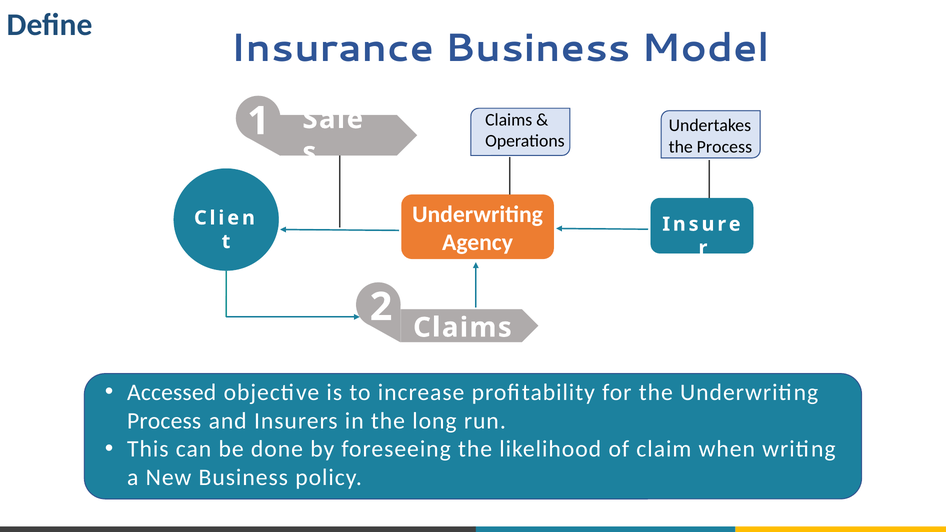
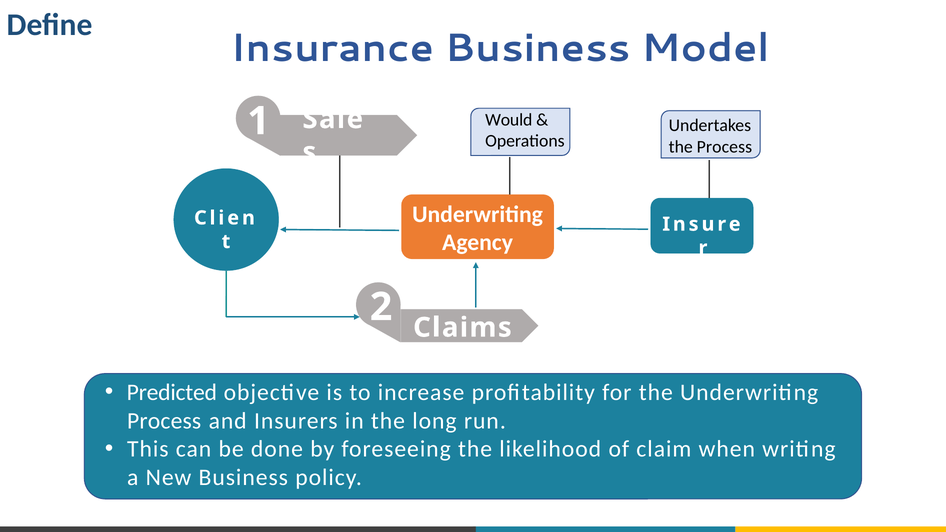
Claims at (509, 120): Claims -> Would
Accessed: Accessed -> Predicted
